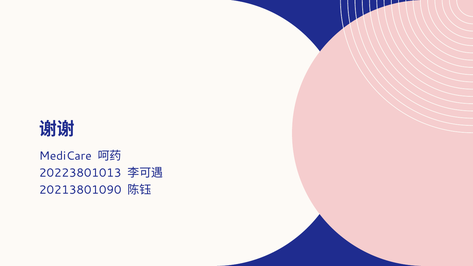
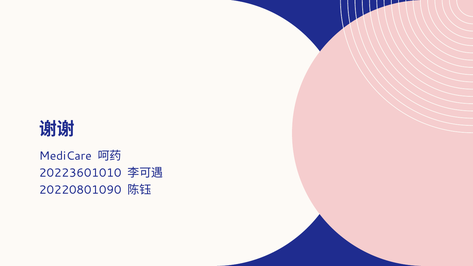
20223801013: 20223801013 -> 20223601010
20213801090: 20213801090 -> 20220801090
